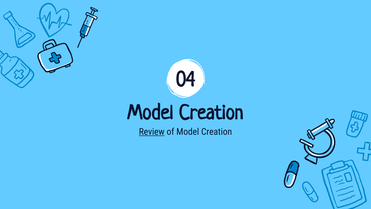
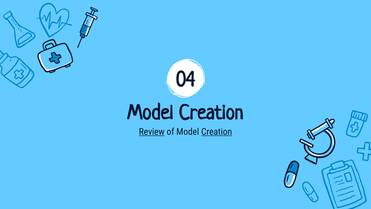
Creation at (217, 132) underline: none -> present
